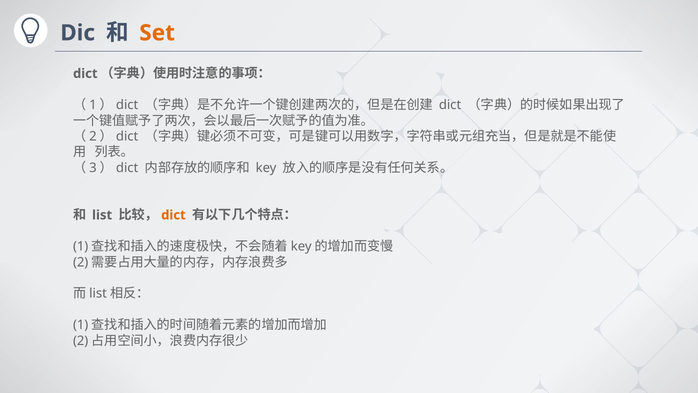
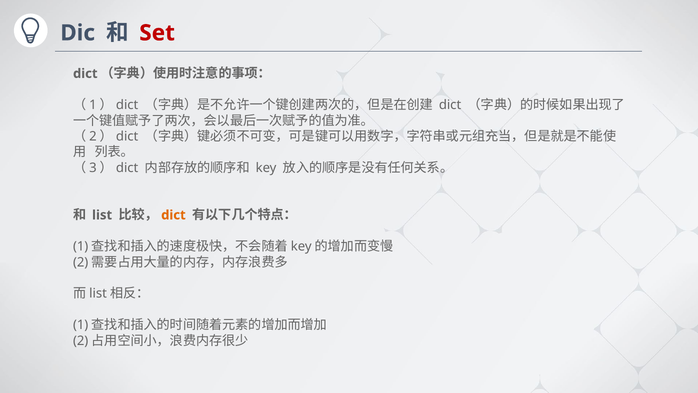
Set colour: orange -> red
